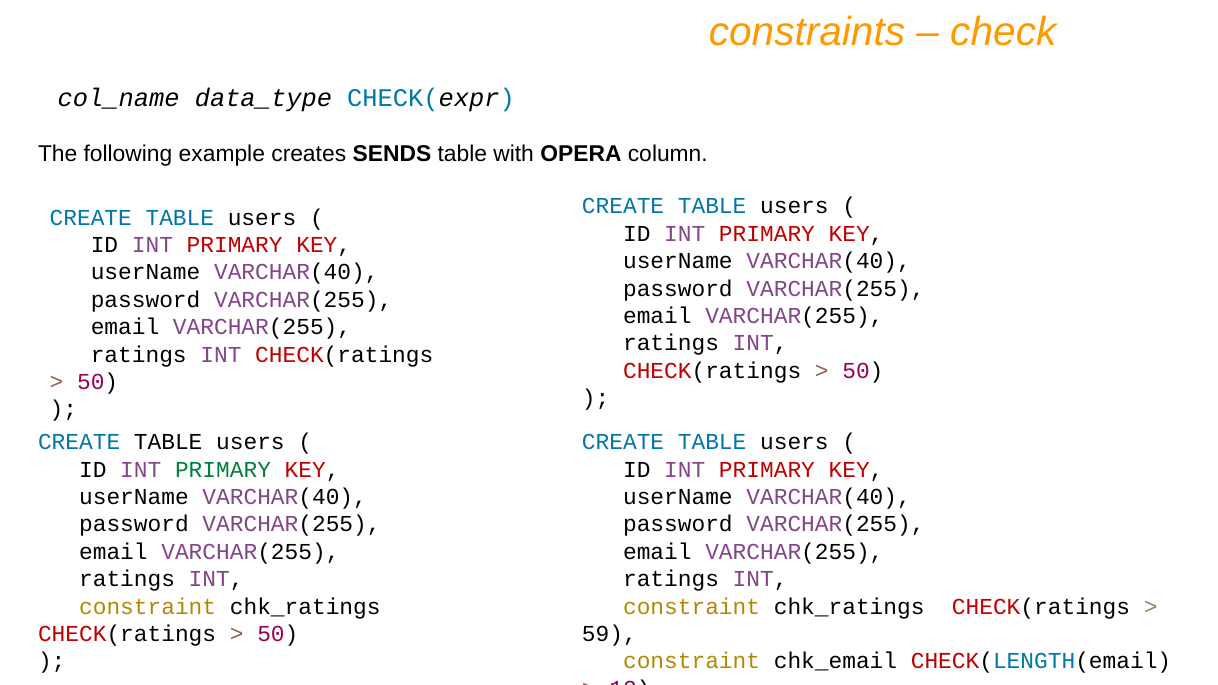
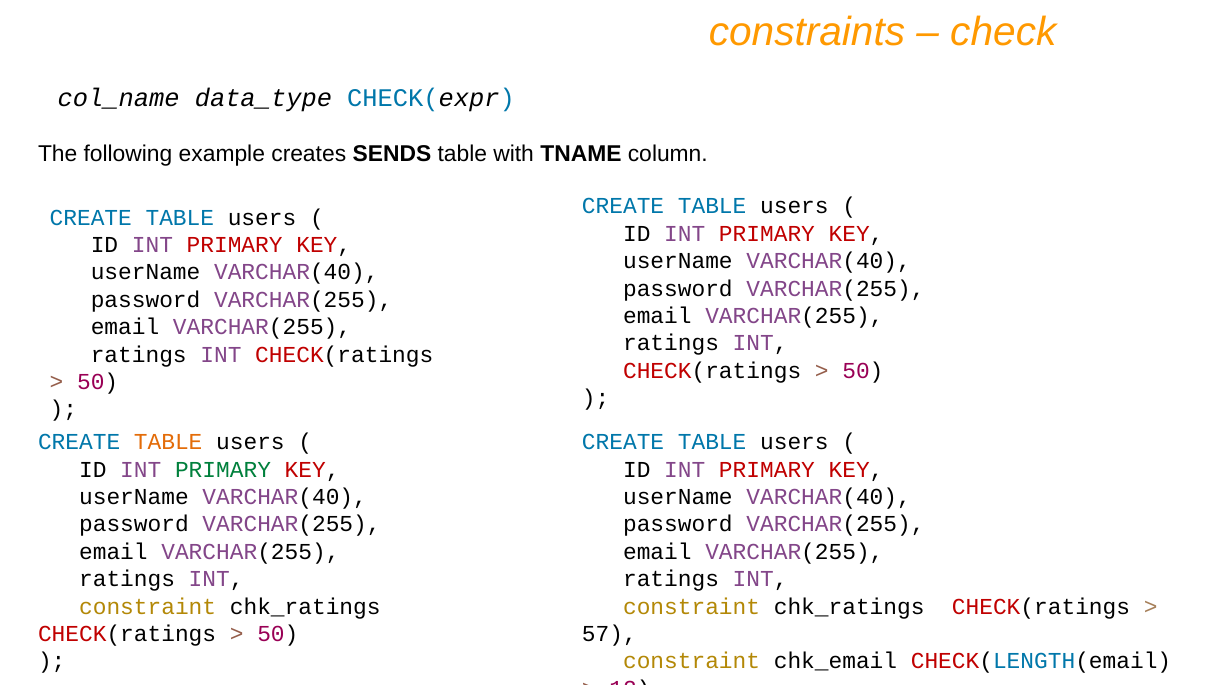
OPERA: OPERA -> TNAME
TABLE at (168, 442) colour: black -> orange
59: 59 -> 57
